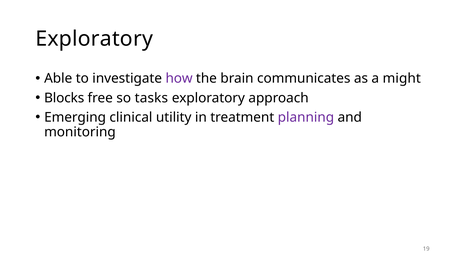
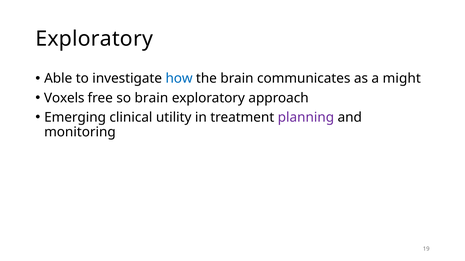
how colour: purple -> blue
Blocks: Blocks -> Voxels
so tasks: tasks -> brain
